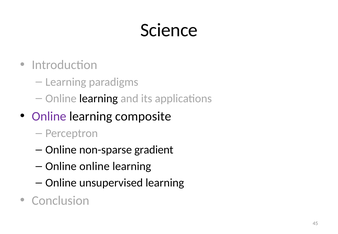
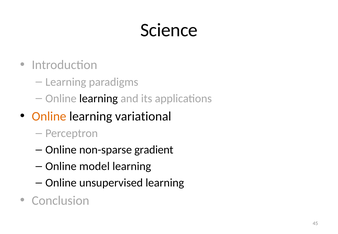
Online at (49, 116) colour: purple -> orange
composite: composite -> variational
Online online: online -> model
